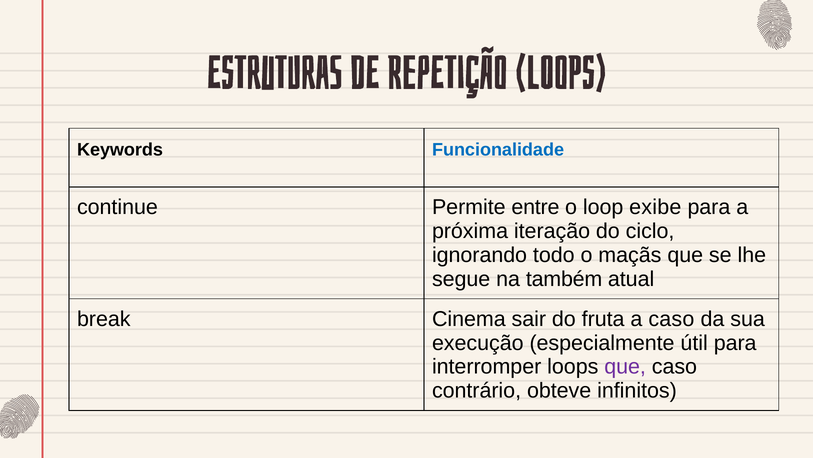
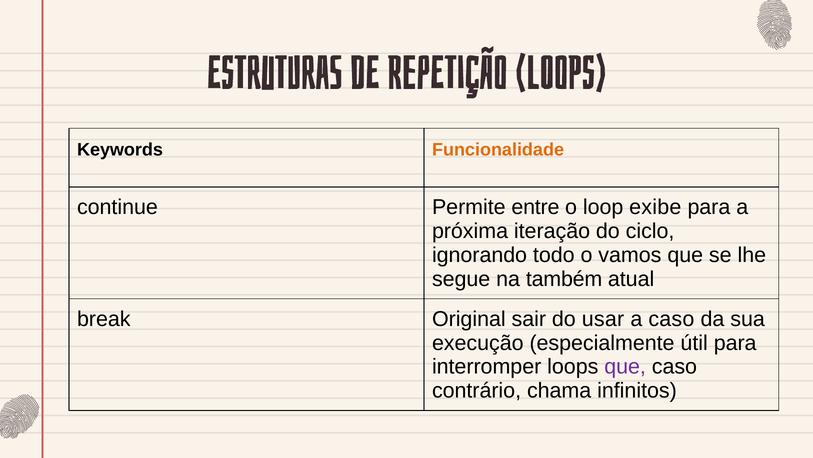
Funcionalidade colour: blue -> orange
maçãs: maçãs -> vamos
Cinema: Cinema -> Original
fruta: fruta -> usar
obteve: obteve -> chama
